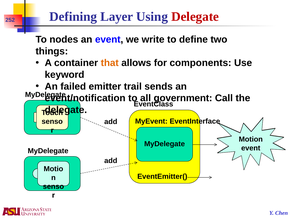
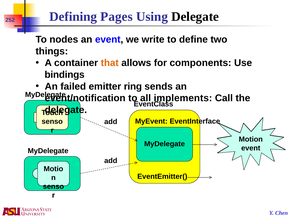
Layer: Layer -> Pages
Delegate at (195, 16) colour: red -> black
keyword: keyword -> bindings
trail: trail -> ring
government: government -> implements
